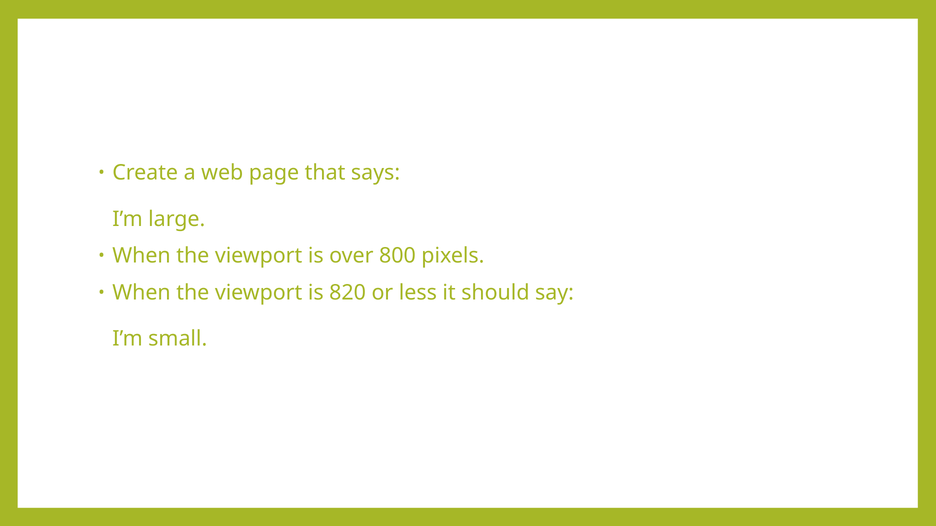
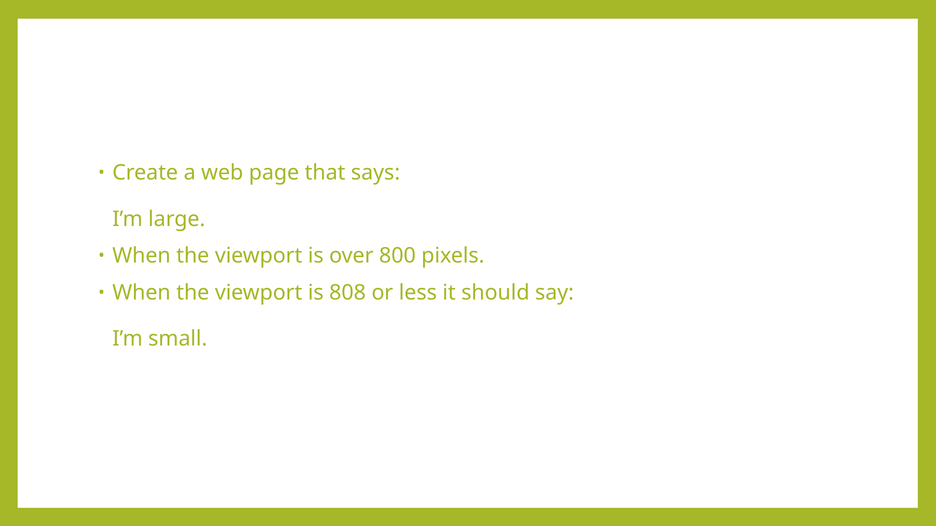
820: 820 -> 808
